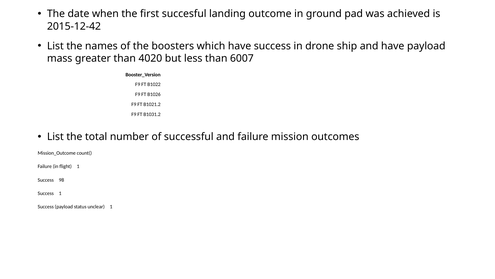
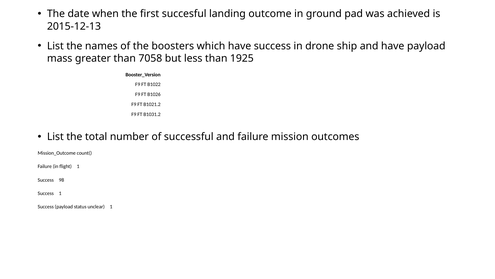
2015-12-42: 2015-12-42 -> 2015-12-13
4020: 4020 -> 7058
6007: 6007 -> 1925
